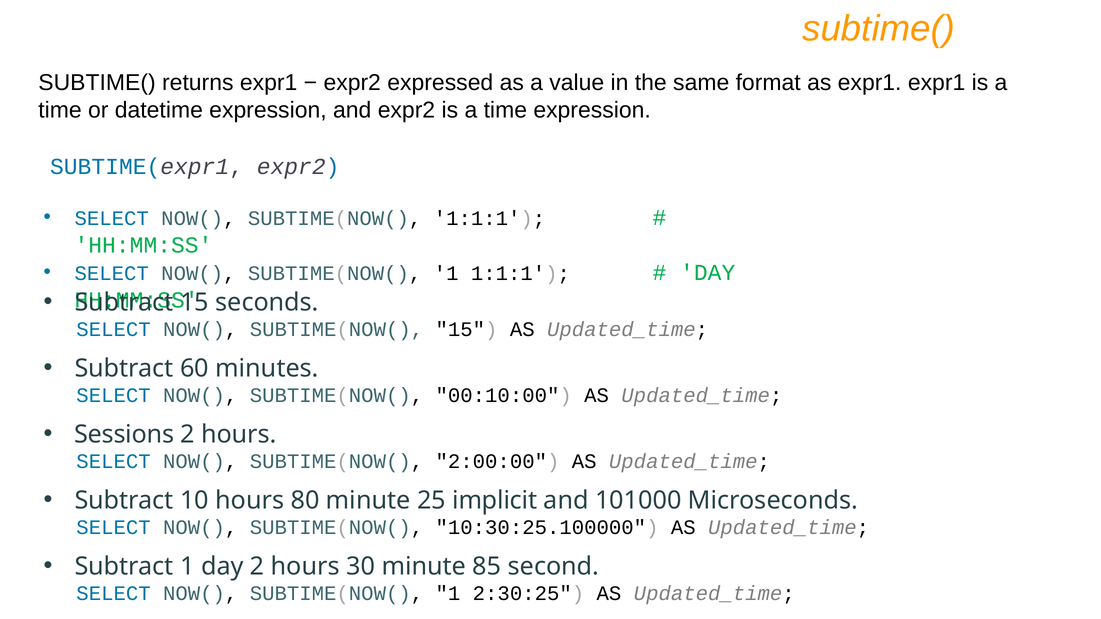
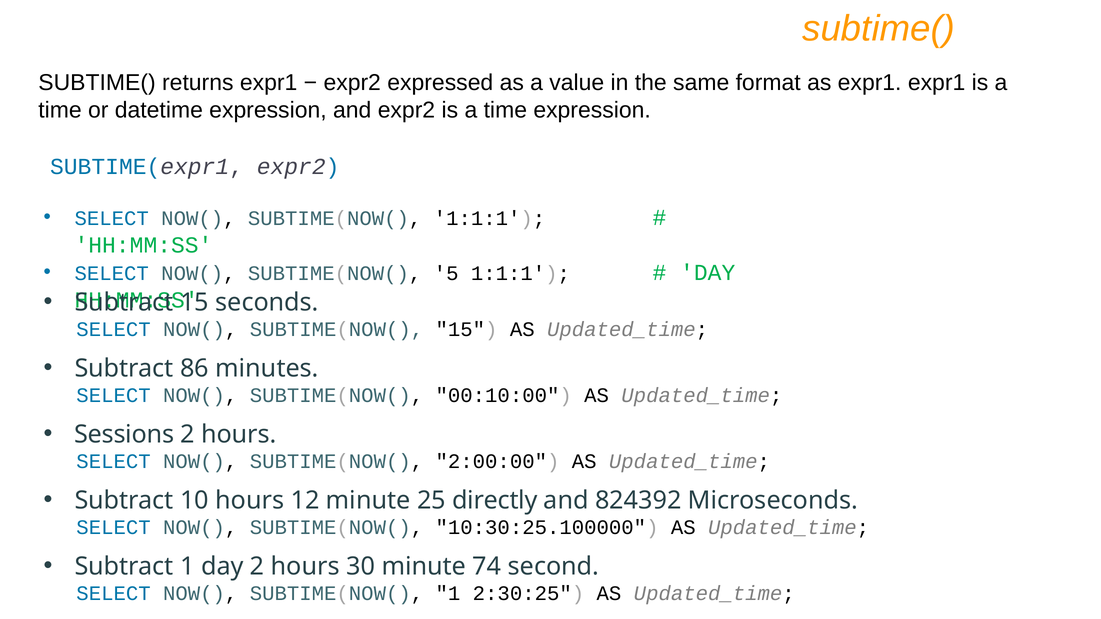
1 at (446, 273): 1 -> 5
60: 60 -> 86
80: 80 -> 12
implicit: implicit -> directly
101000: 101000 -> 824392
85: 85 -> 74
